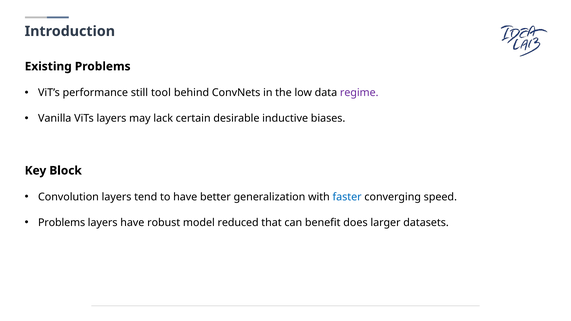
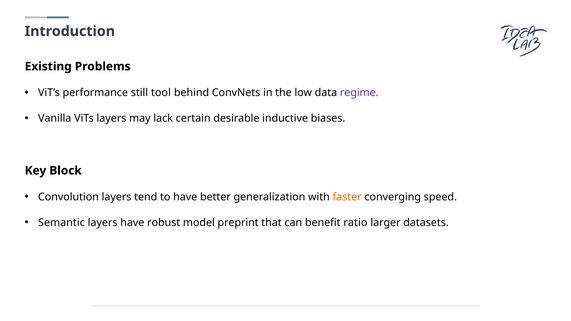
faster colour: blue -> orange
Problems at (62, 223): Problems -> Semantic
reduced: reduced -> preprint
does: does -> ratio
